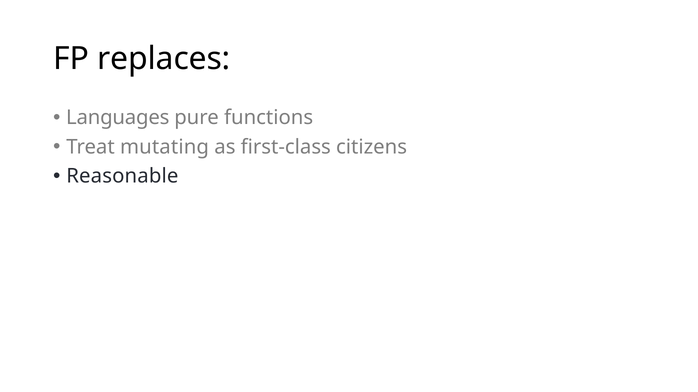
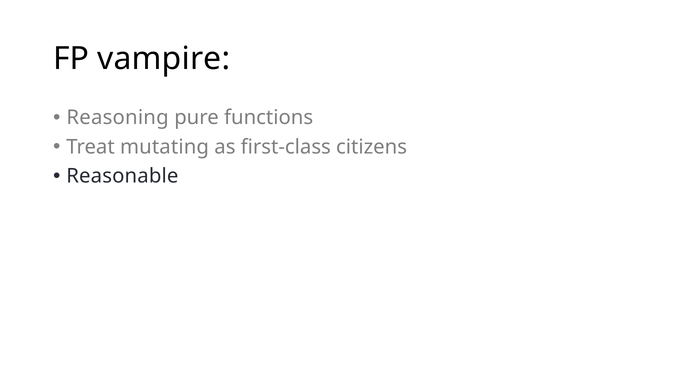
replaces: replaces -> vampire
Languages: Languages -> Reasoning
